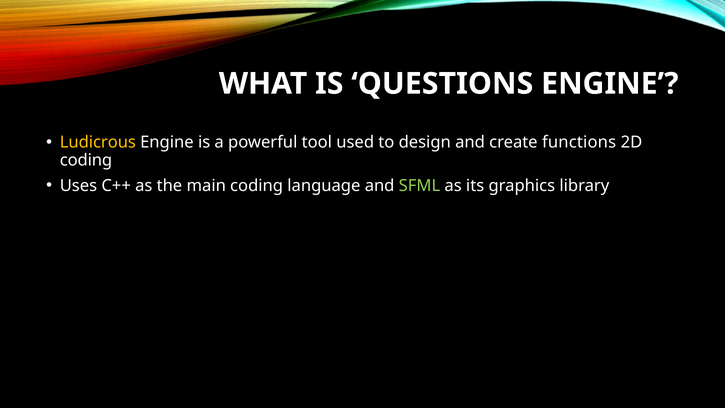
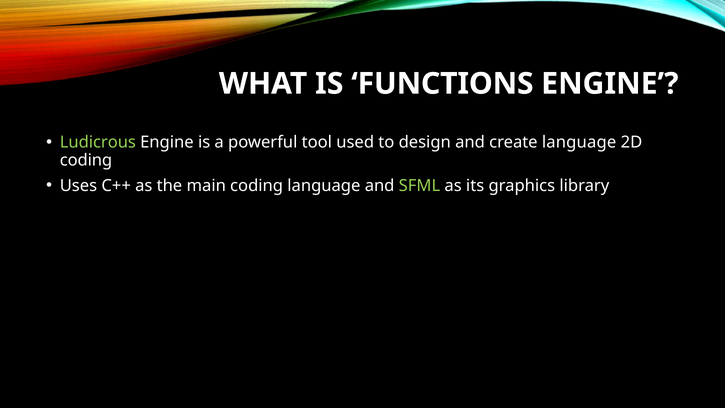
QUESTIONS: QUESTIONS -> FUNCTIONS
Ludicrous colour: yellow -> light green
create functions: functions -> language
